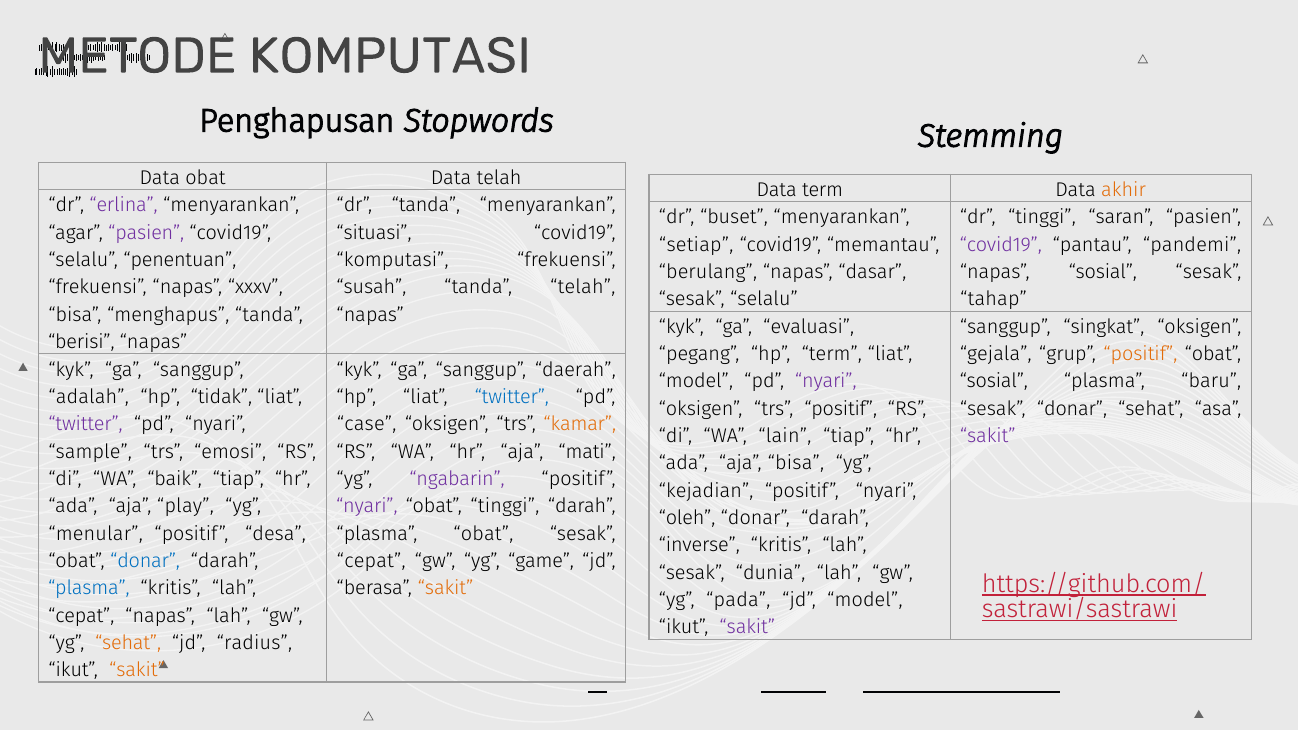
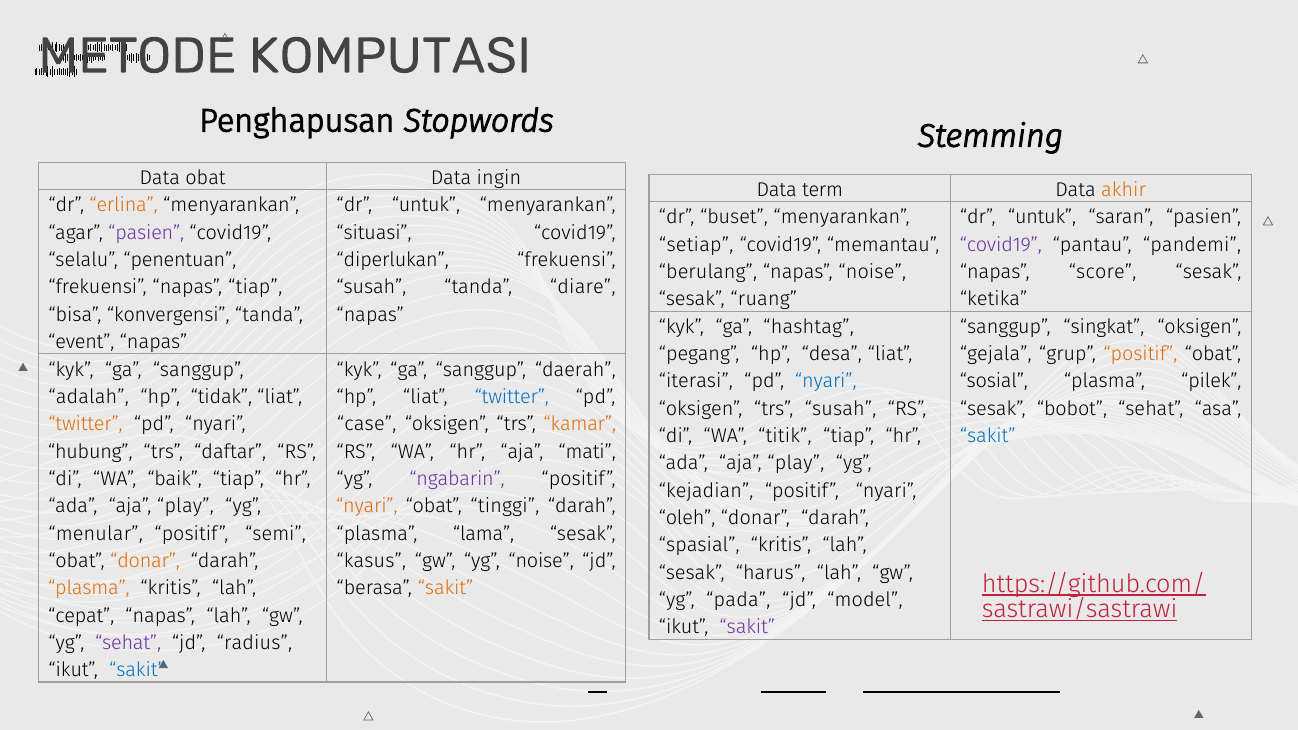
Data telah: telah -> ingin
erlina colour: purple -> orange
tanda at (426, 205): tanda -> untuk
tinggi at (1042, 217): tinggi -> untuk
komputasi at (393, 260): komputasi -> diperlukan
napas dasar: dasar -> noise
napas sosial: sosial -> score
napas xxxv: xxxv -> tiap
tanda telah: telah -> diare
sesak selalu: selalu -> ruang
tahap: tahap -> ketika
menghapus: menghapus -> konvergensi
evaluasi: evaluasi -> hashtag
berisi: berisi -> event
hp term: term -> desa
model at (696, 381): model -> iterasi
nyari at (826, 381) colour: purple -> blue
baru: baru -> pilek
trs positif: positif -> susah
sesak donar: donar -> bobot
twitter at (86, 424) colour: purple -> orange
lain: lain -> titik
sakit at (988, 436) colour: purple -> blue
sample: sample -> hubung
emosi: emosi -> daftar
bisa at (796, 463): bisa -> play
nyari at (367, 506) colour: purple -> orange
desa: desa -> semi
plasma obat: obat -> lama
inverse: inverse -> spasial
donar at (145, 561) colour: blue -> orange
cepat at (371, 561): cepat -> kasus
yg game: game -> noise
dunia: dunia -> harus
plasma at (89, 588) colour: blue -> orange
sehat at (128, 643) colour: orange -> purple
sakit at (137, 670) colour: orange -> blue
